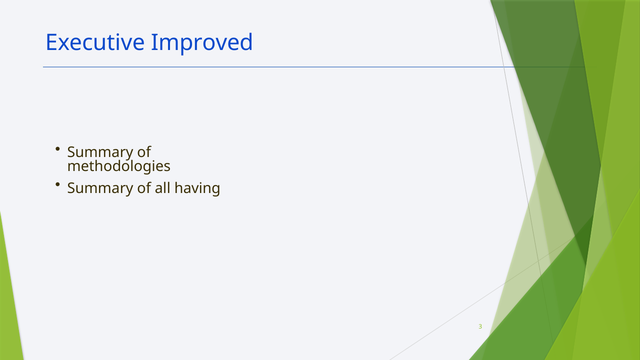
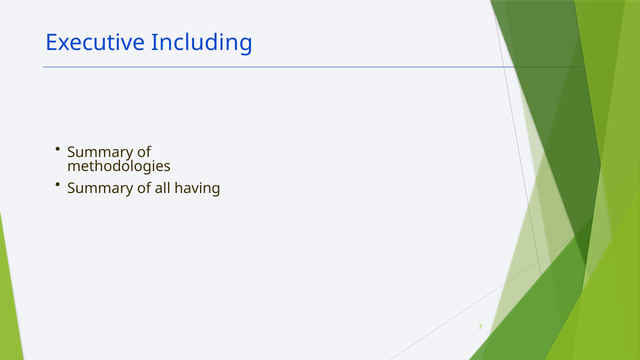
Improved: Improved -> Including
